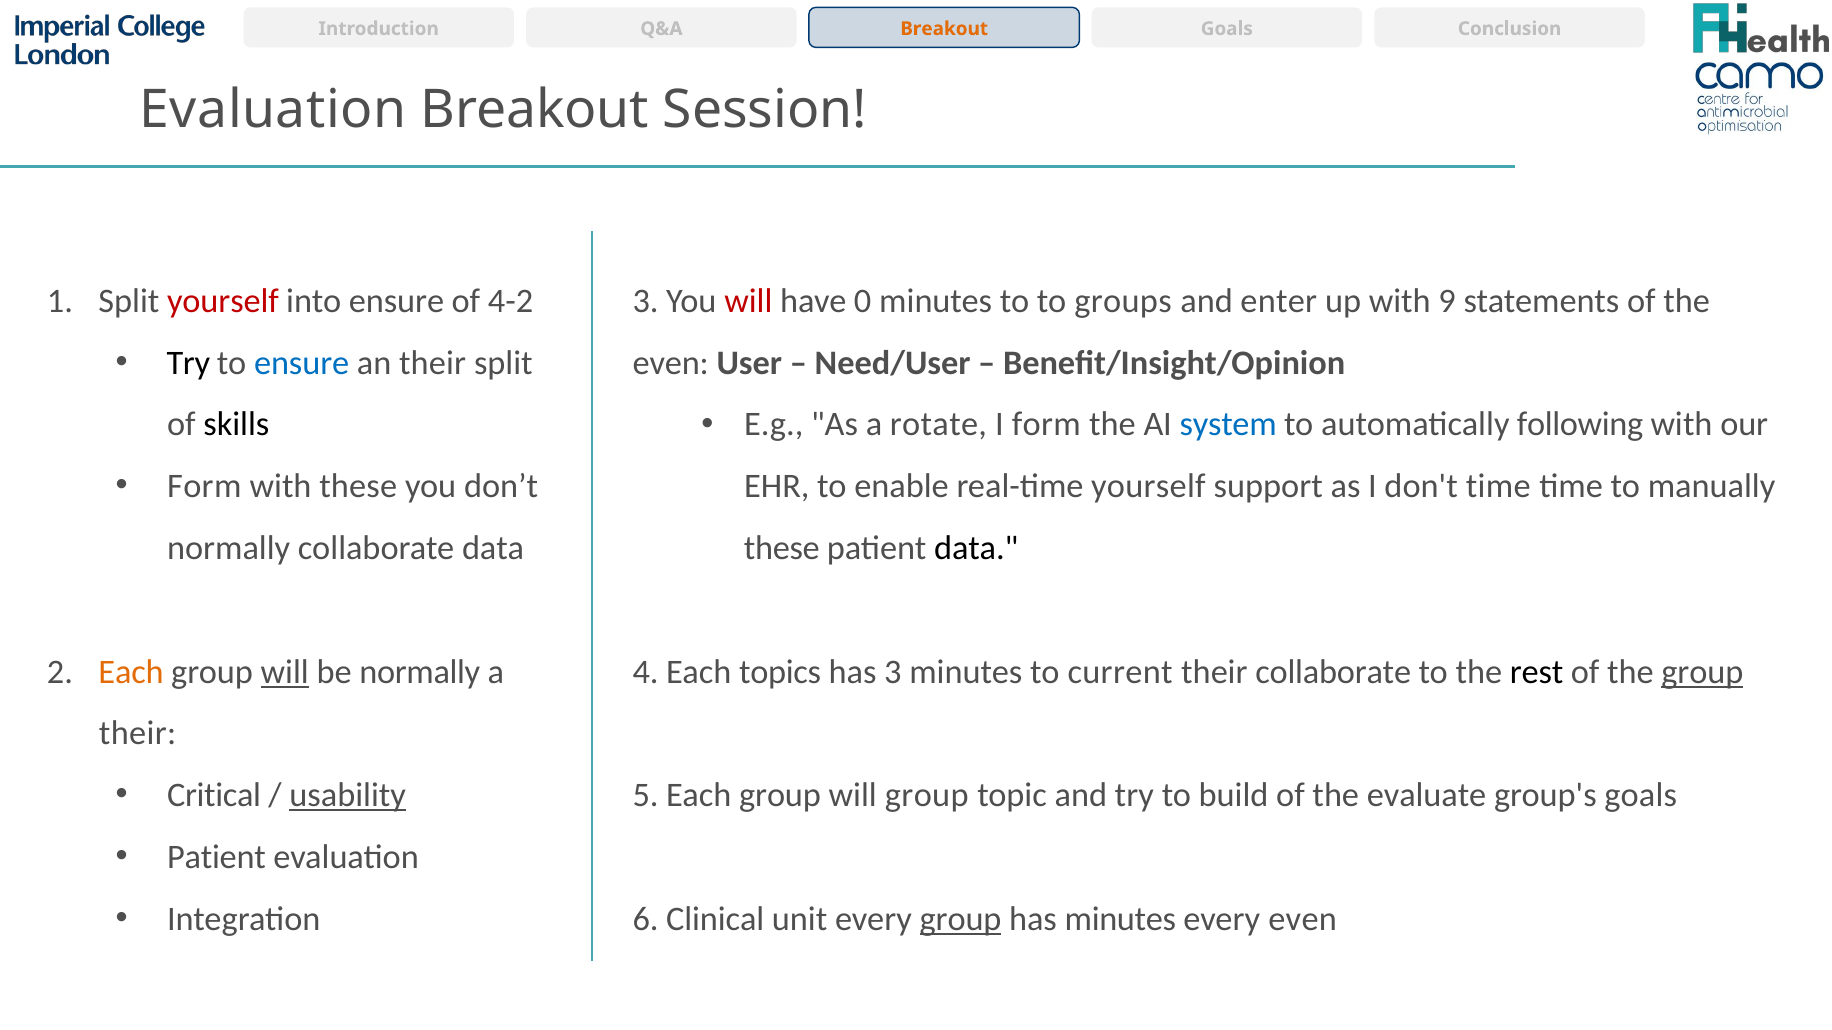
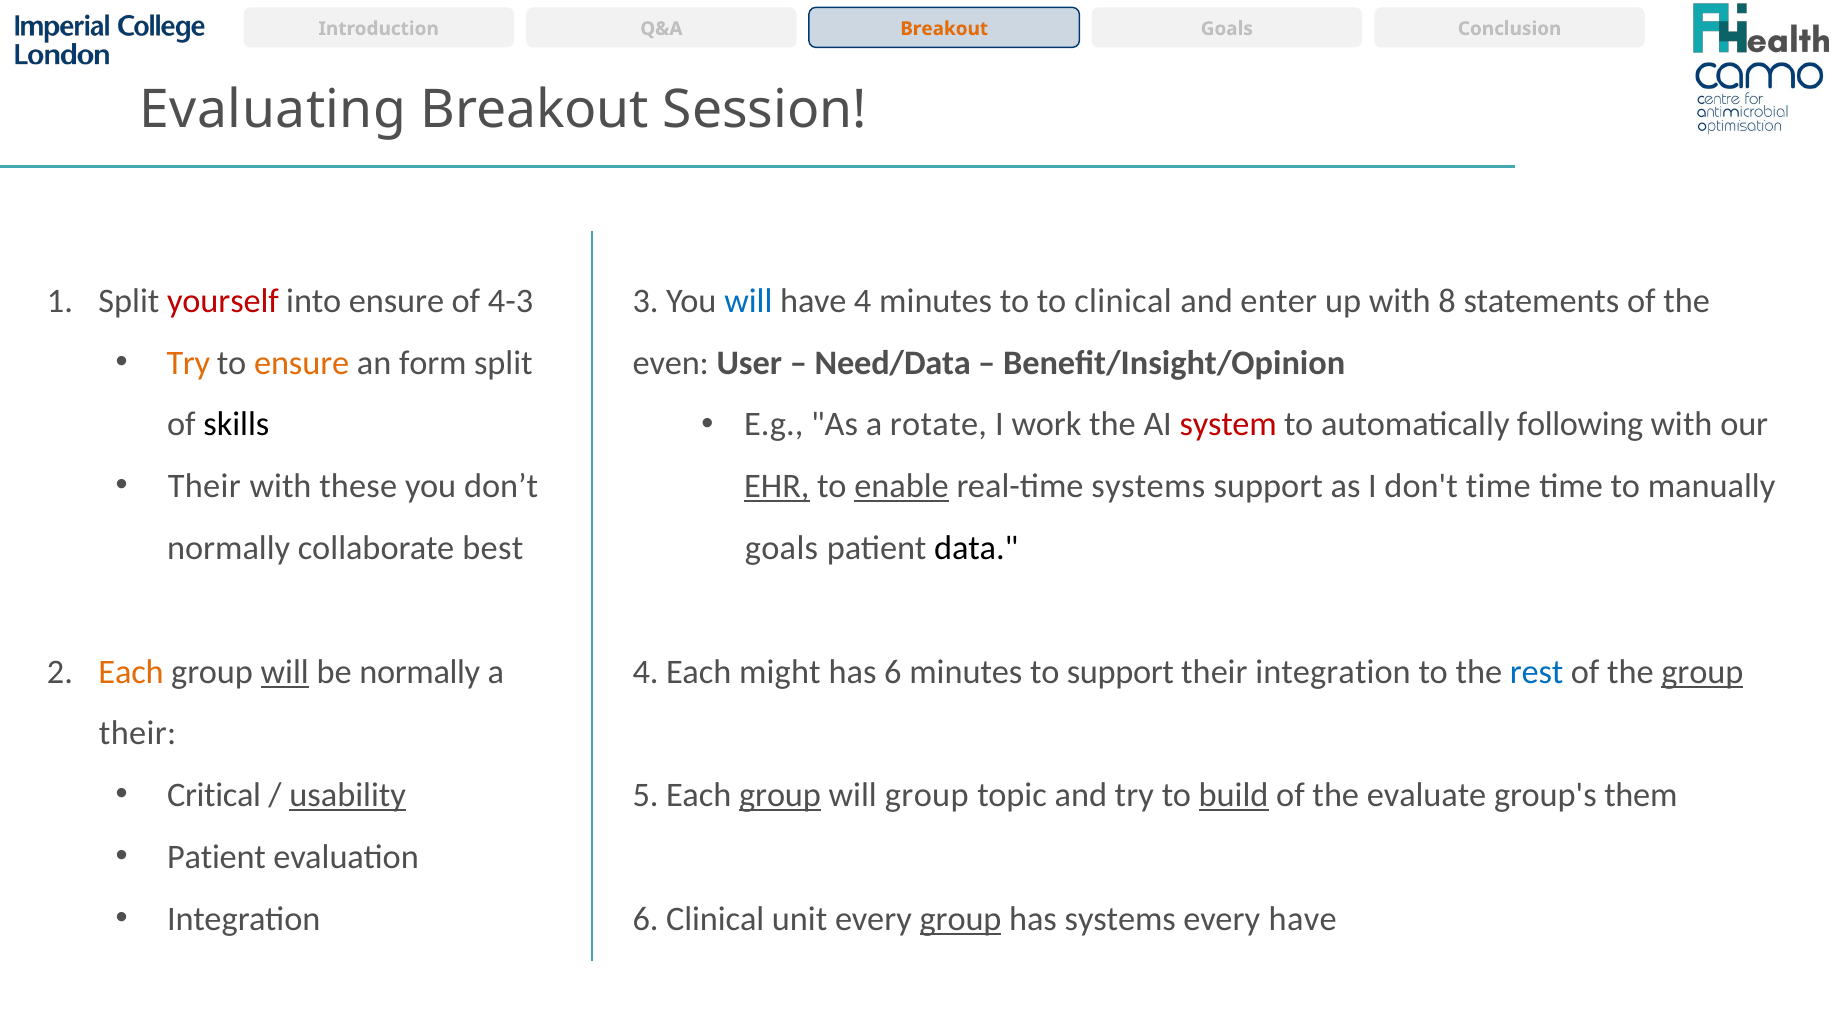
Evaluation at (273, 110): Evaluation -> Evaluating
4-2: 4-2 -> 4-3
will at (748, 301) colour: red -> blue
have 0: 0 -> 4
to groups: groups -> clinical
9: 9 -> 8
Try at (188, 363) colour: black -> orange
ensure at (302, 363) colour: blue -> orange
an their: their -> form
Need/User: Need/User -> Need/Data
I form: form -> work
system colour: blue -> red
Form at (204, 487): Form -> Their
EHR underline: none -> present
enable underline: none -> present
real-time yourself: yourself -> systems
collaborate data: data -> best
these at (782, 548): these -> goals
topics: topics -> might
has 3: 3 -> 6
to current: current -> support
their collaborate: collaborate -> integration
rest colour: black -> blue
group at (780, 796) underline: none -> present
build underline: none -> present
group's goals: goals -> them
has minutes: minutes -> systems
every even: even -> have
